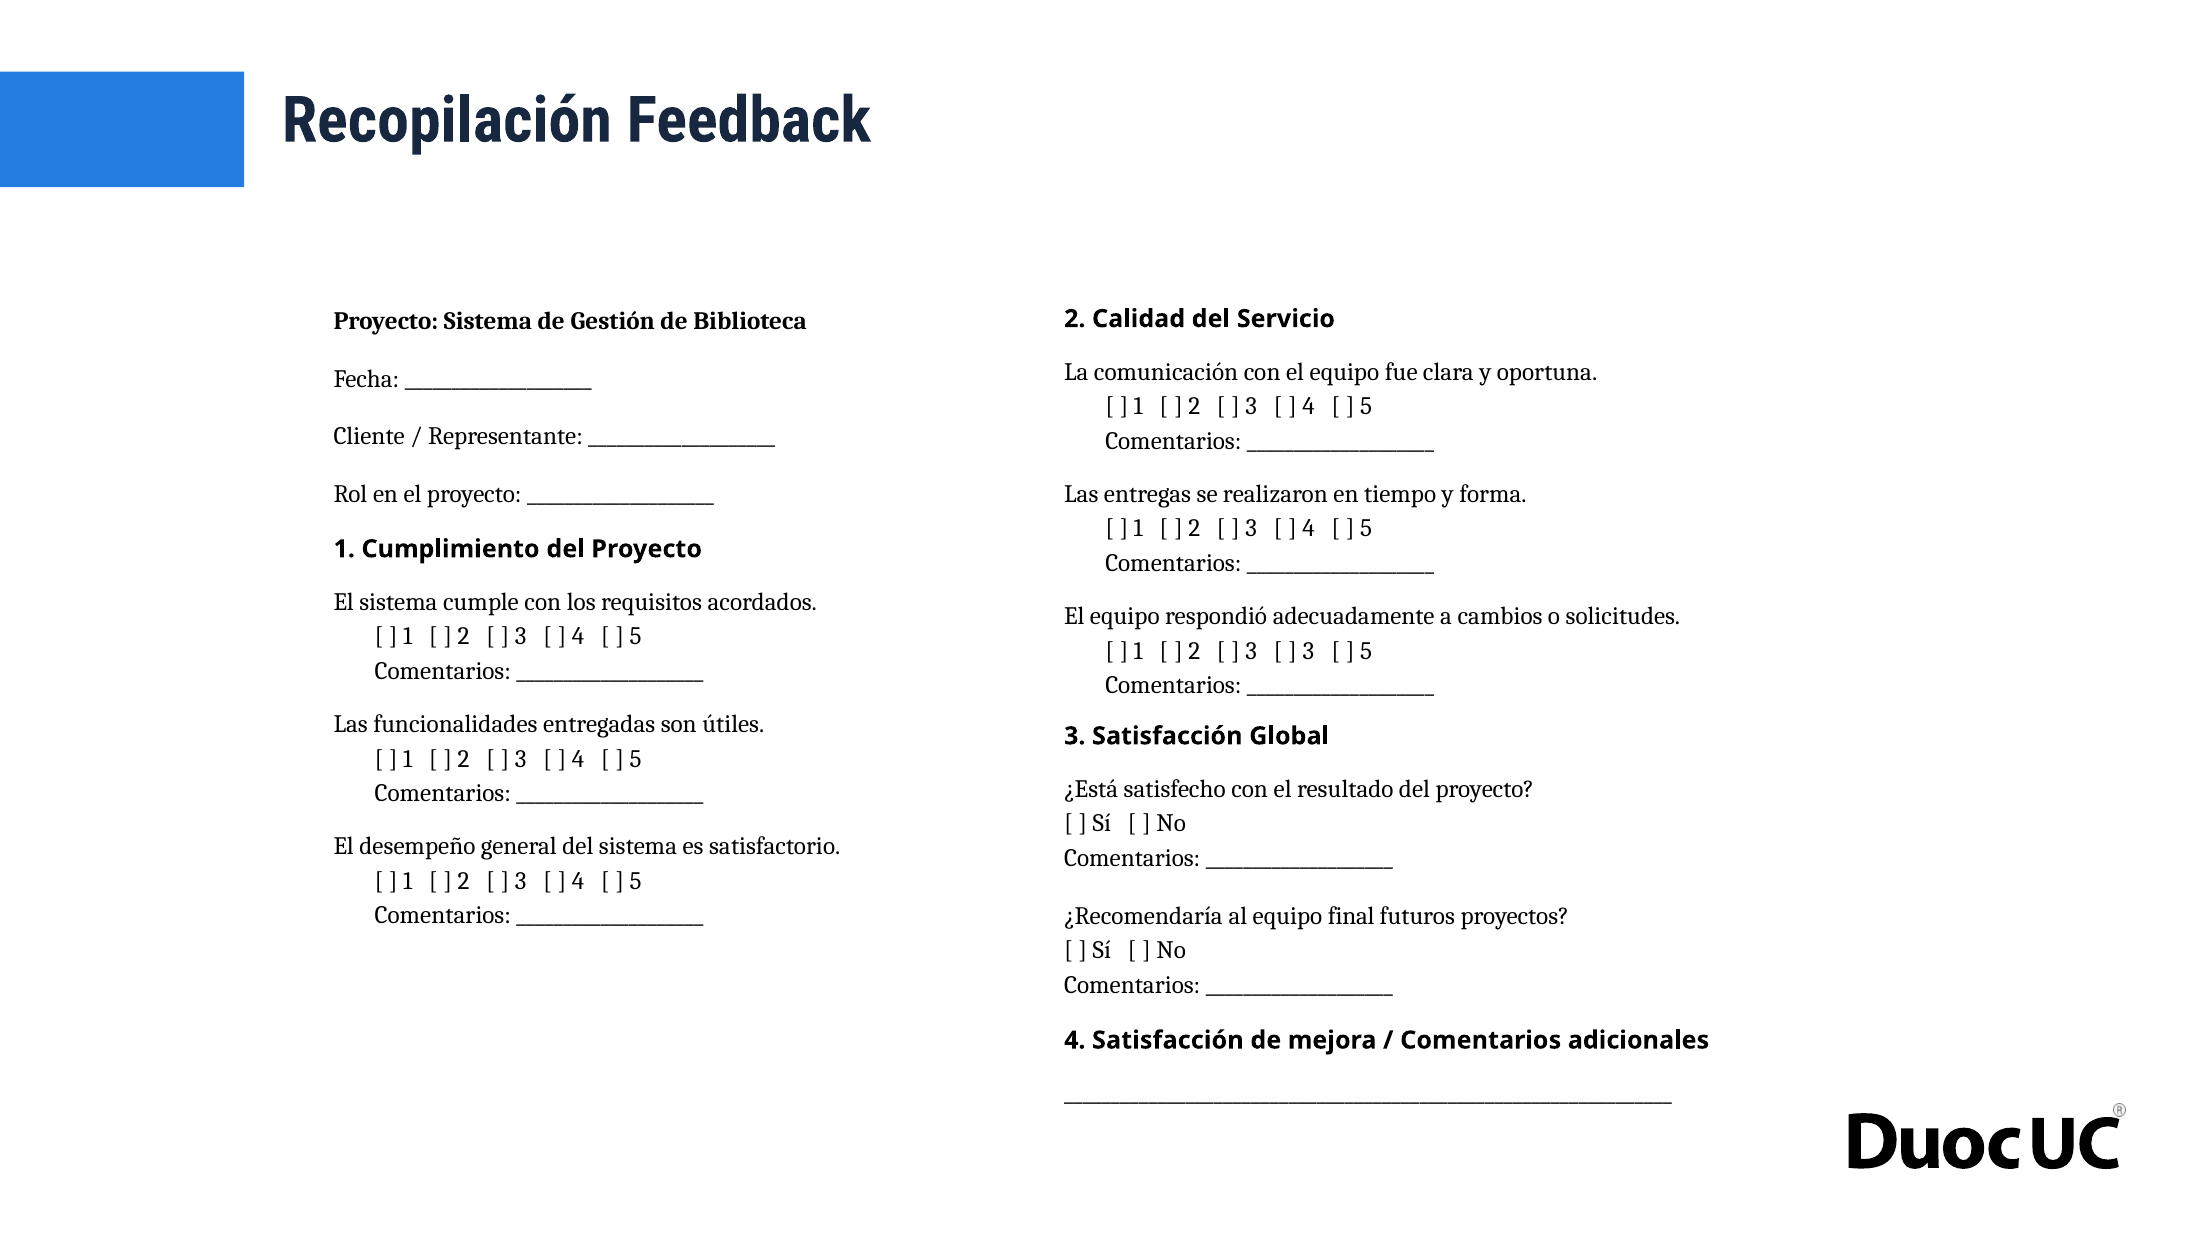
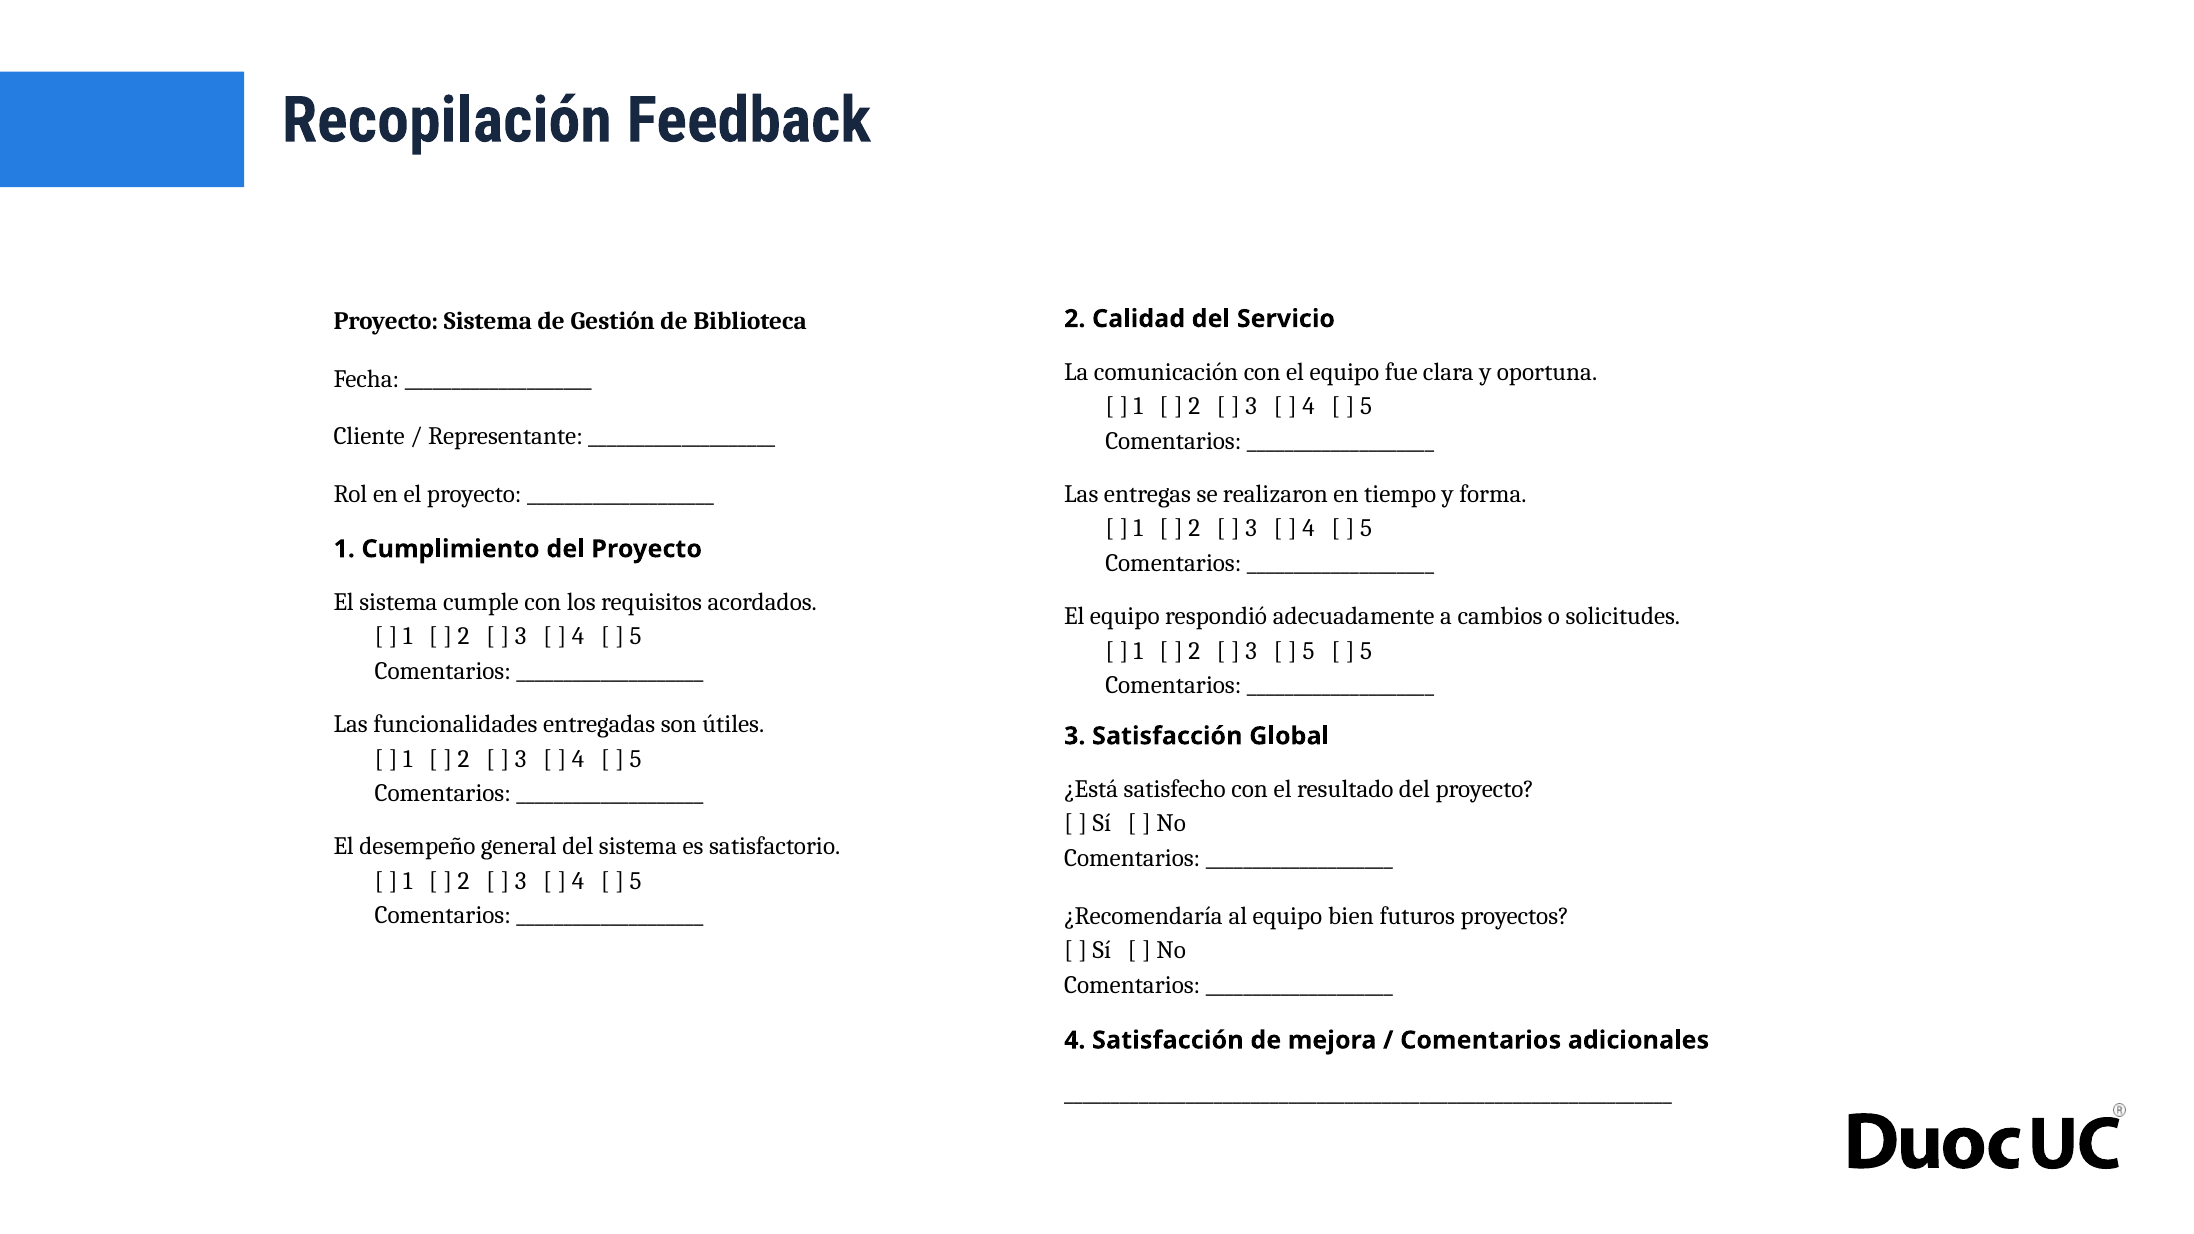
3 at (1308, 651): 3 -> 5
final: final -> bien
